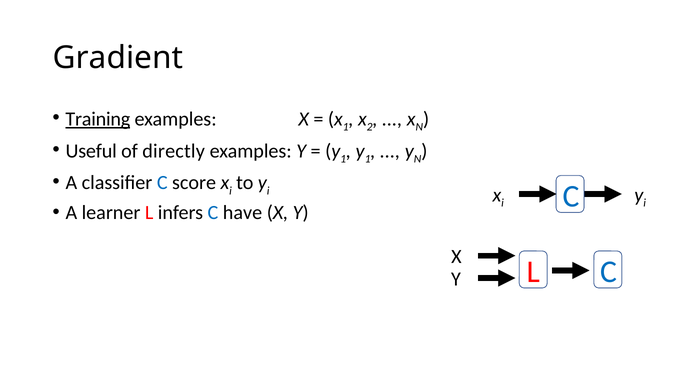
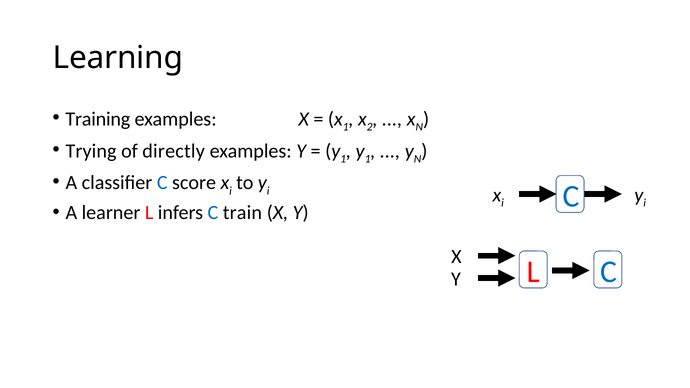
Gradient: Gradient -> Learning
Training underline: present -> none
Useful: Useful -> Trying
have: have -> train
